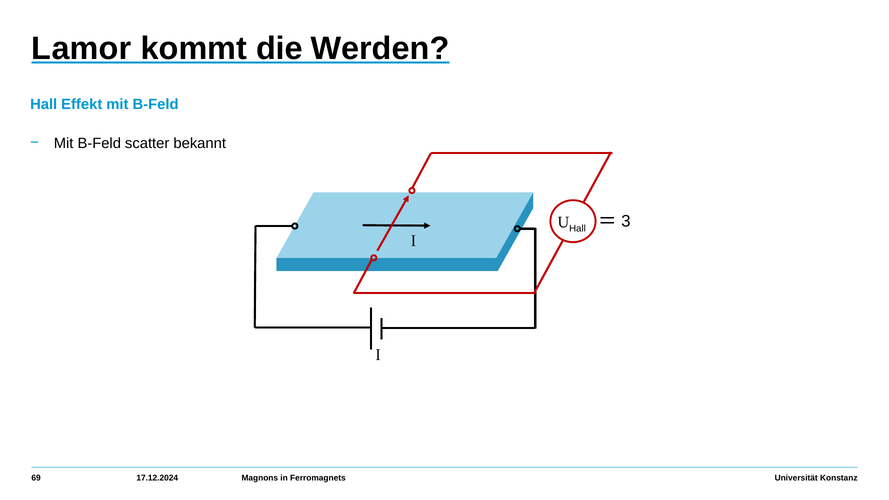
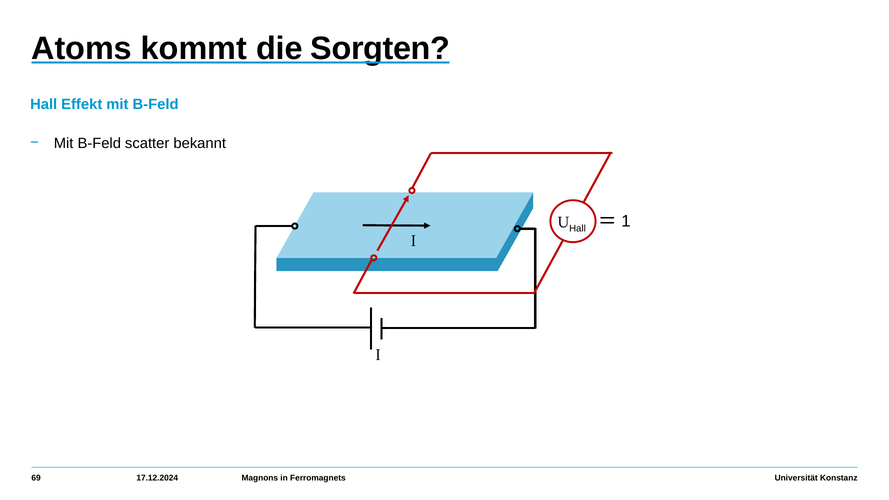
Lamor: Lamor -> Atoms
Werden: Werden -> Sorgten
3: 3 -> 1
